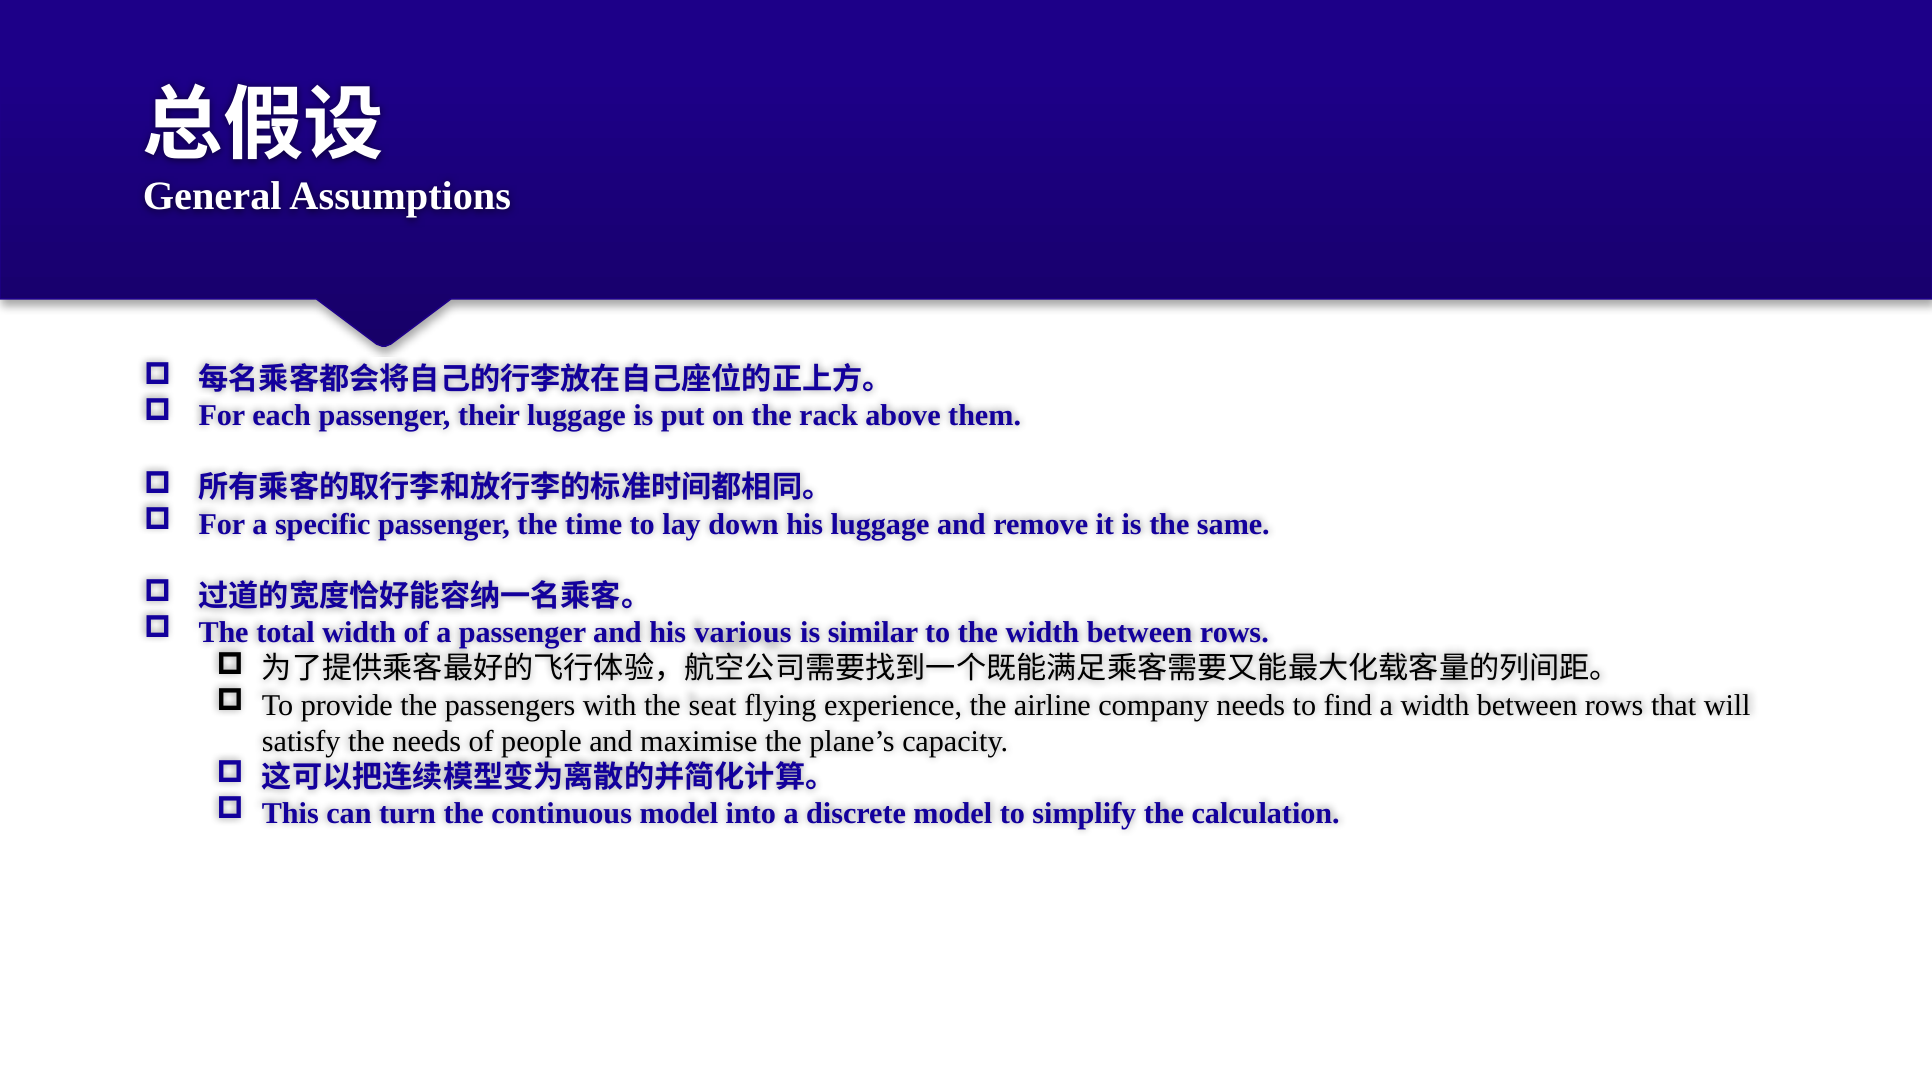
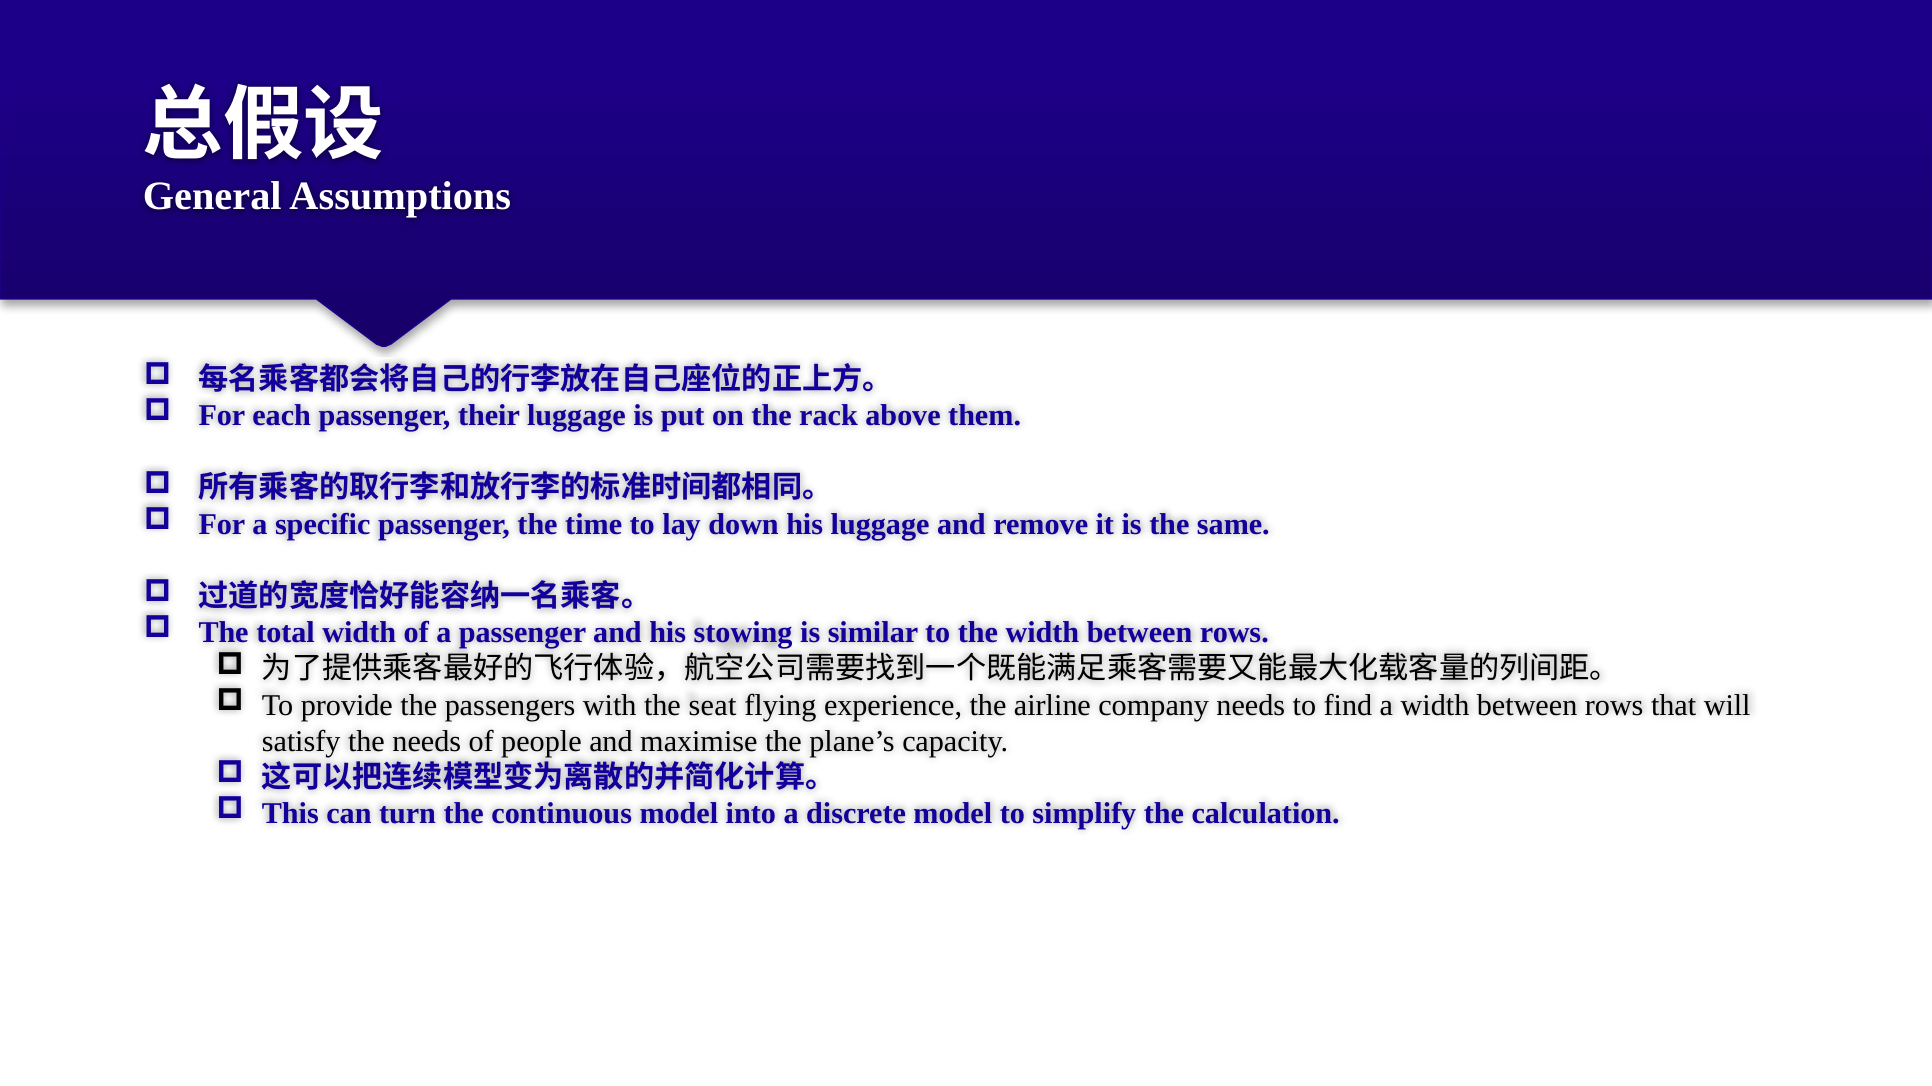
various: various -> stowing
